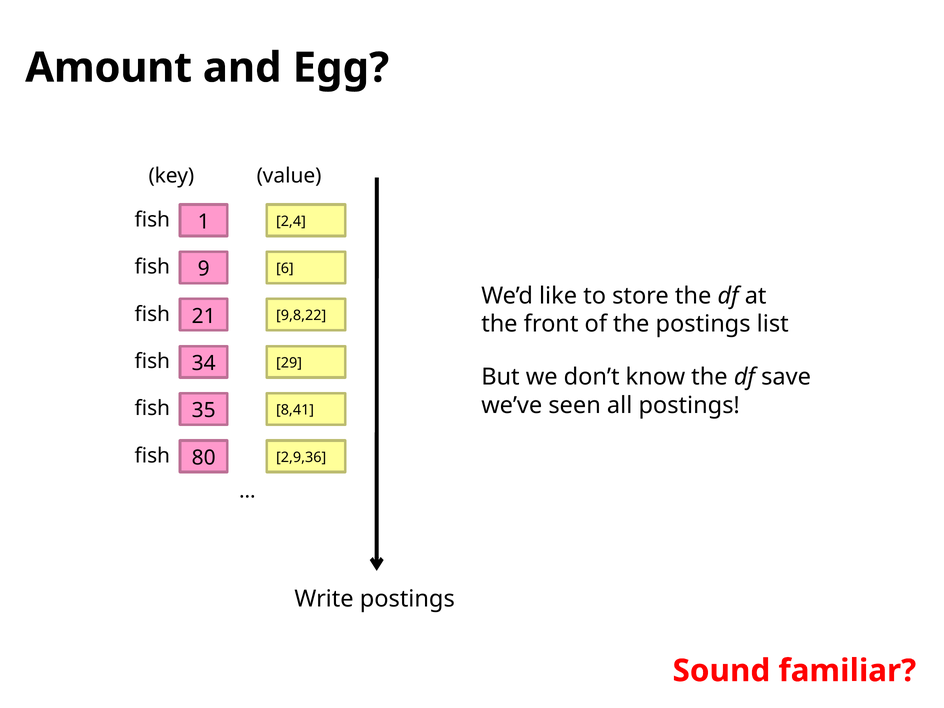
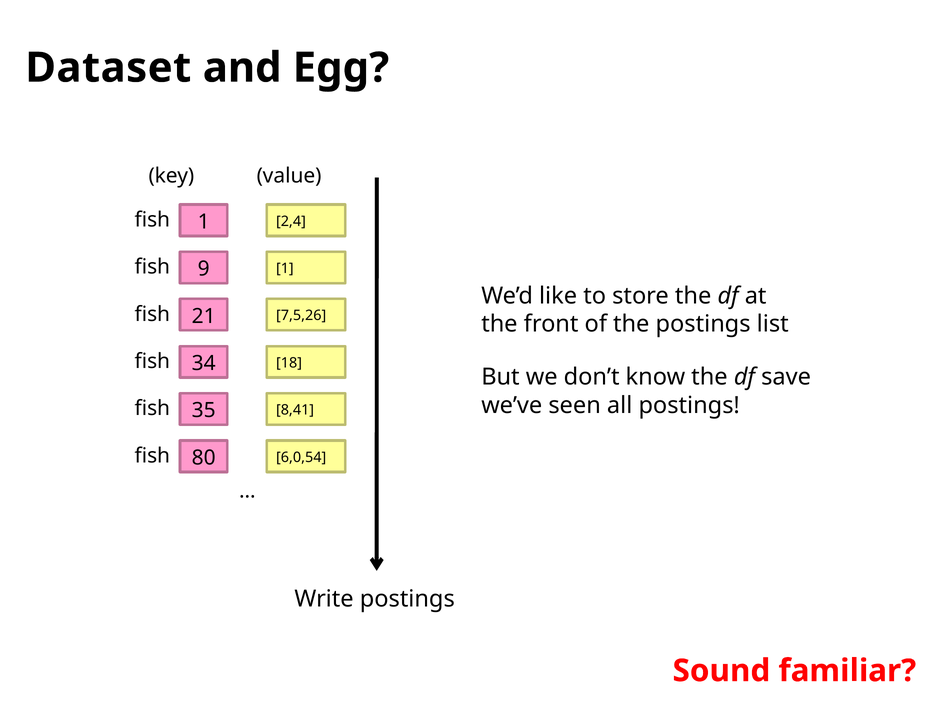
Amount: Amount -> Dataset
6 at (285, 268): 6 -> 1
9,8,22: 9,8,22 -> 7,5,26
29: 29 -> 18
2,9,36: 2,9,36 -> 6,0,54
